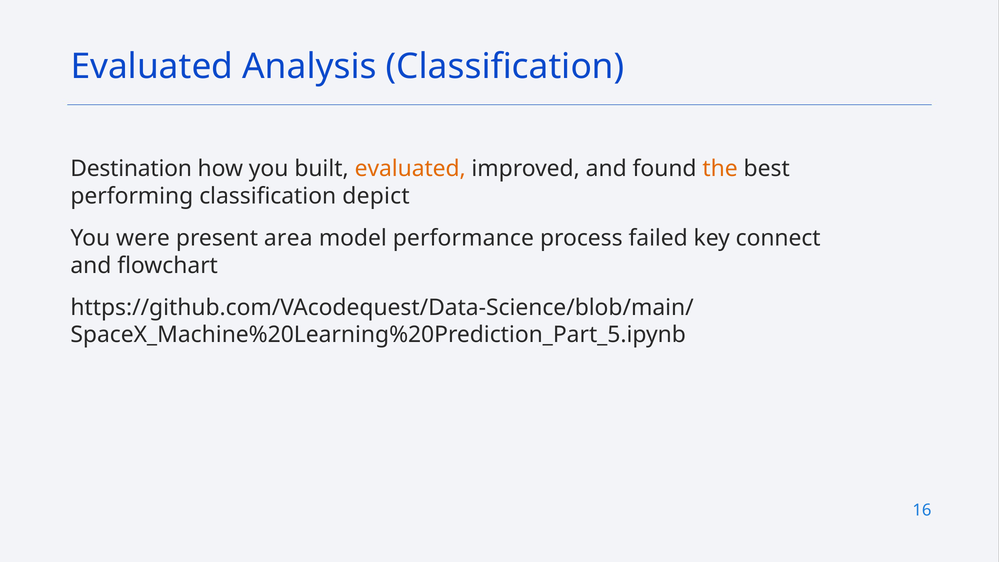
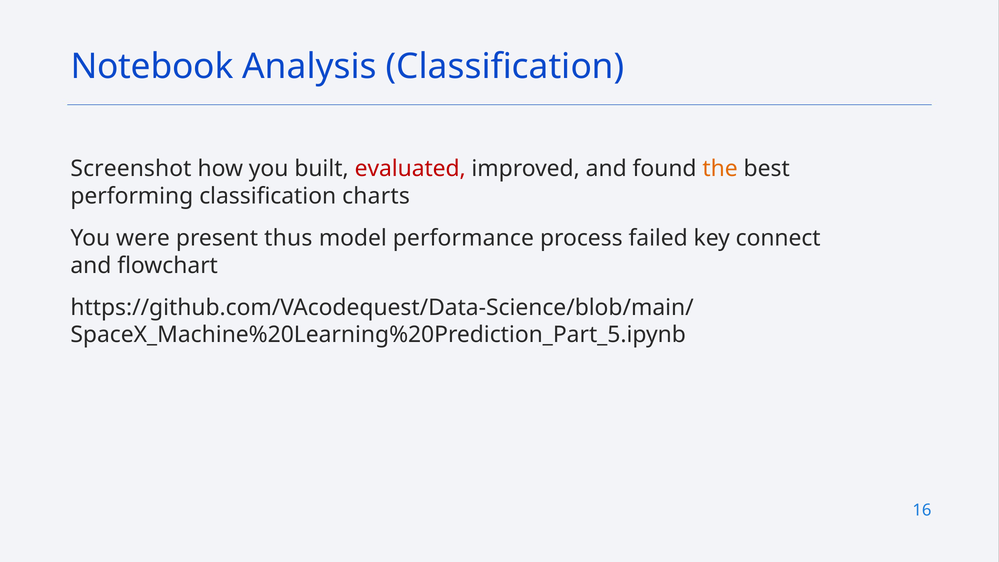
Evaluated at (152, 67): Evaluated -> Notebook
Destination: Destination -> Screenshot
evaluated at (410, 169) colour: orange -> red
depict: depict -> charts
area: area -> thus
